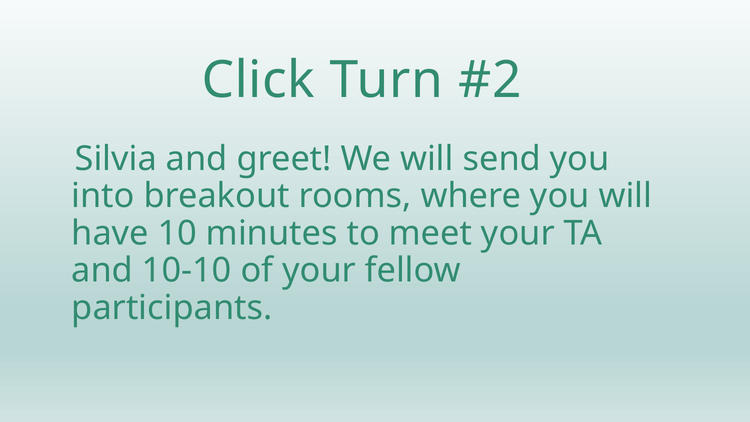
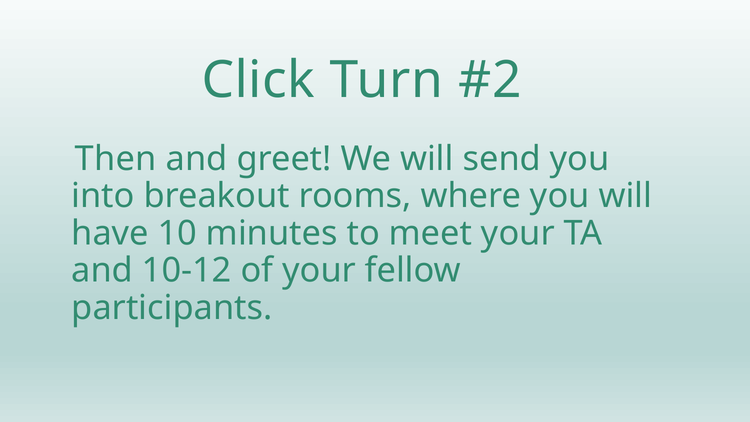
Silvia: Silvia -> Then
10-10: 10-10 -> 10-12
